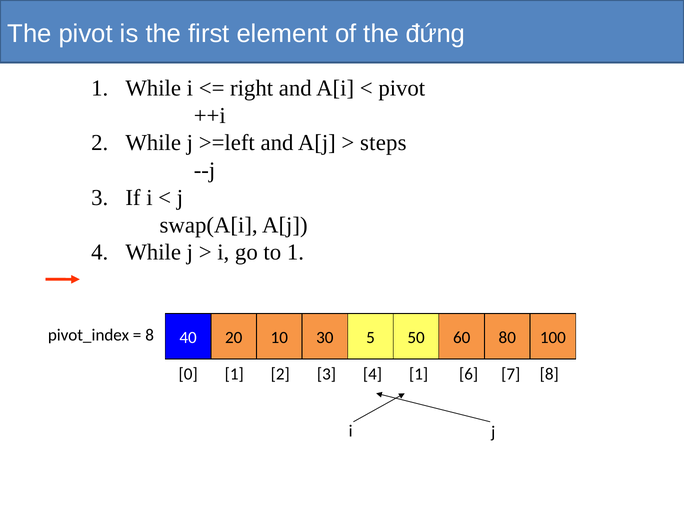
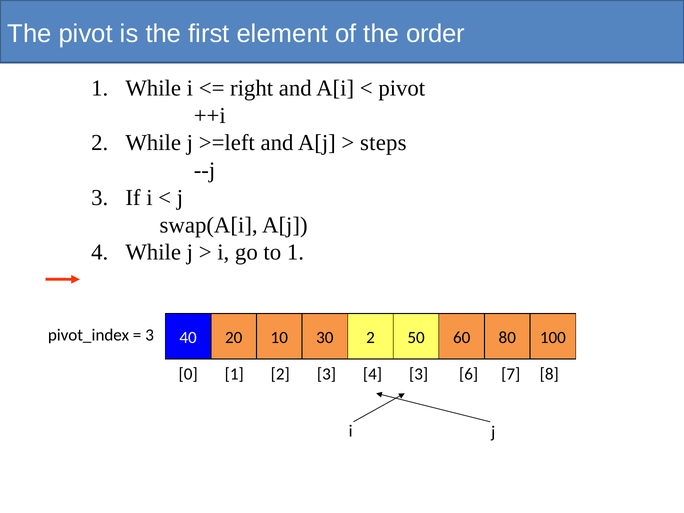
đứng: đứng -> order
8 at (150, 335): 8 -> 3
30 5: 5 -> 2
4 1: 1 -> 3
